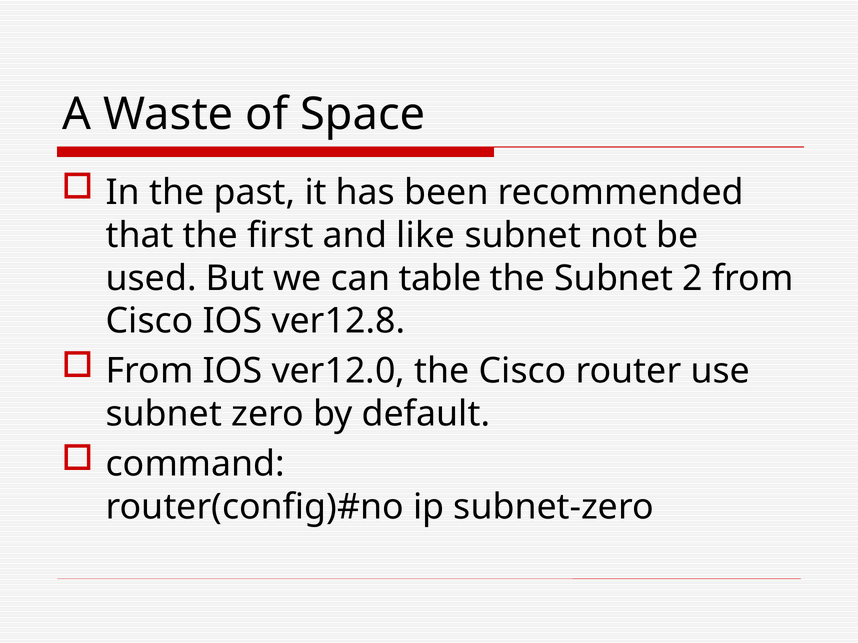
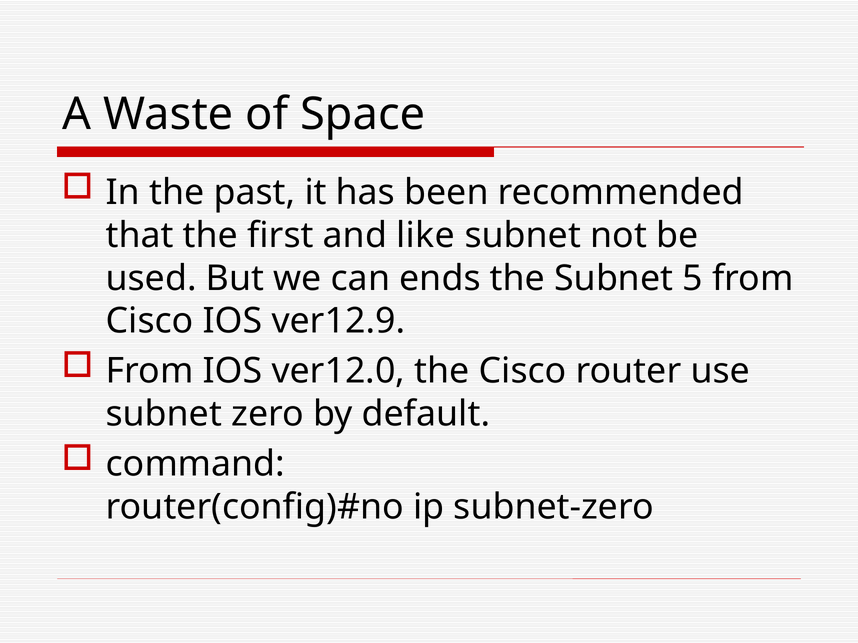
table: table -> ends
2: 2 -> 5
ver12.8: ver12.8 -> ver12.9
